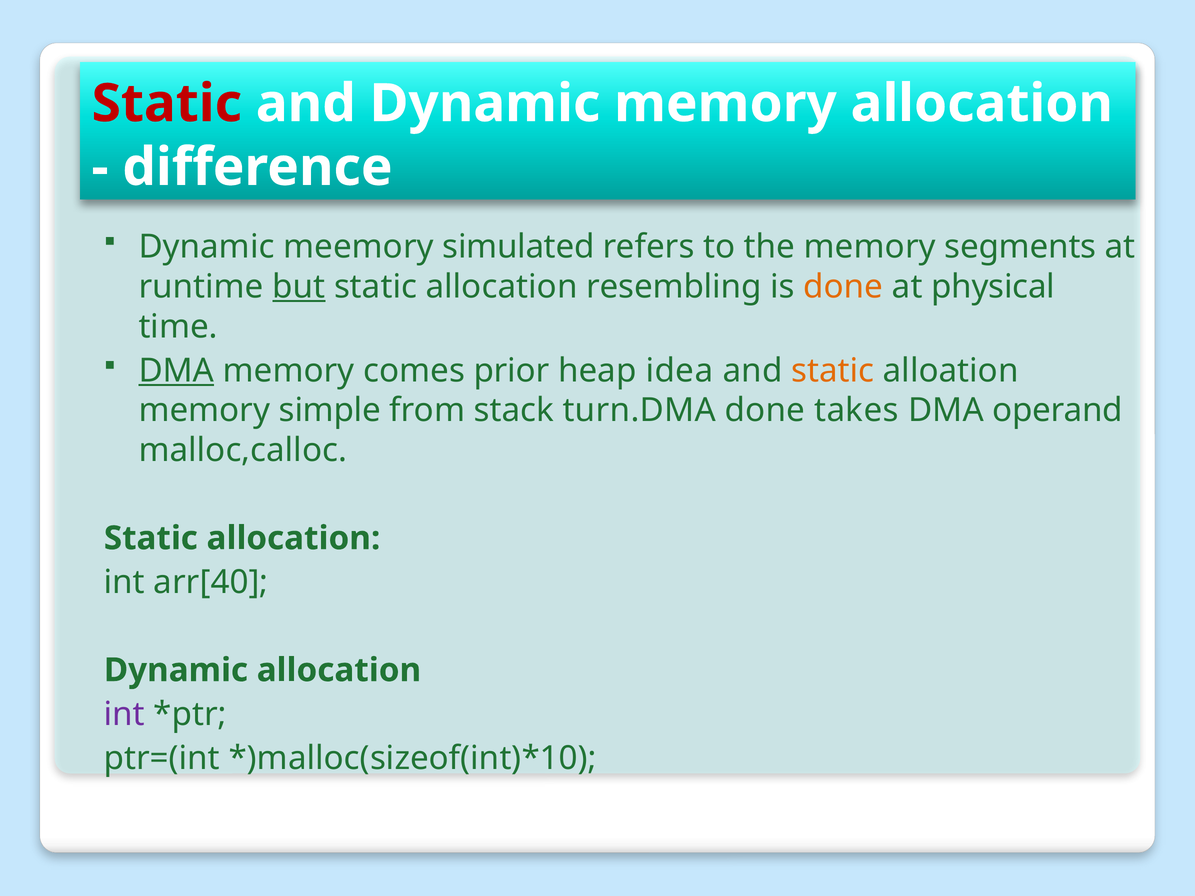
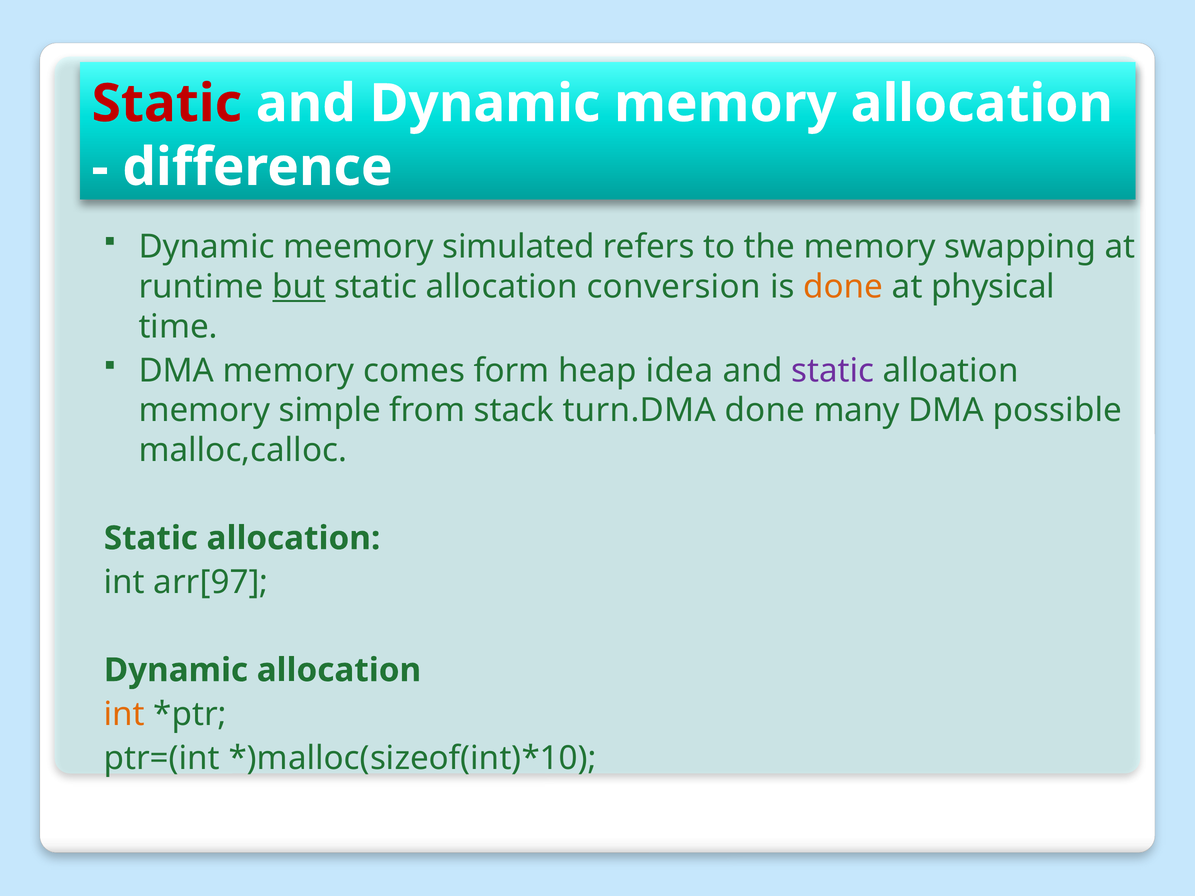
segments: segments -> swapping
resembling: resembling -> conversion
DMA at (176, 371) underline: present -> none
prior: prior -> form
static at (833, 371) colour: orange -> purple
takes: takes -> many
operand: operand -> possible
arr[40: arr[40 -> arr[97
int at (124, 714) colour: purple -> orange
